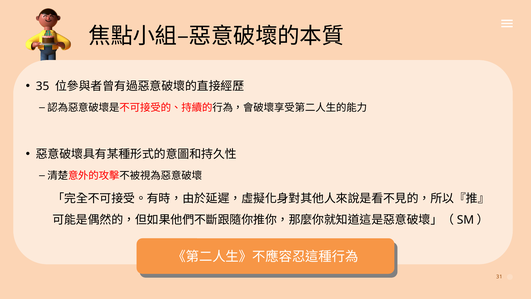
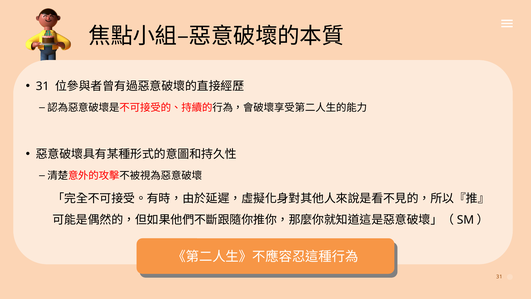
35 at (43, 86): 35 -> 31
